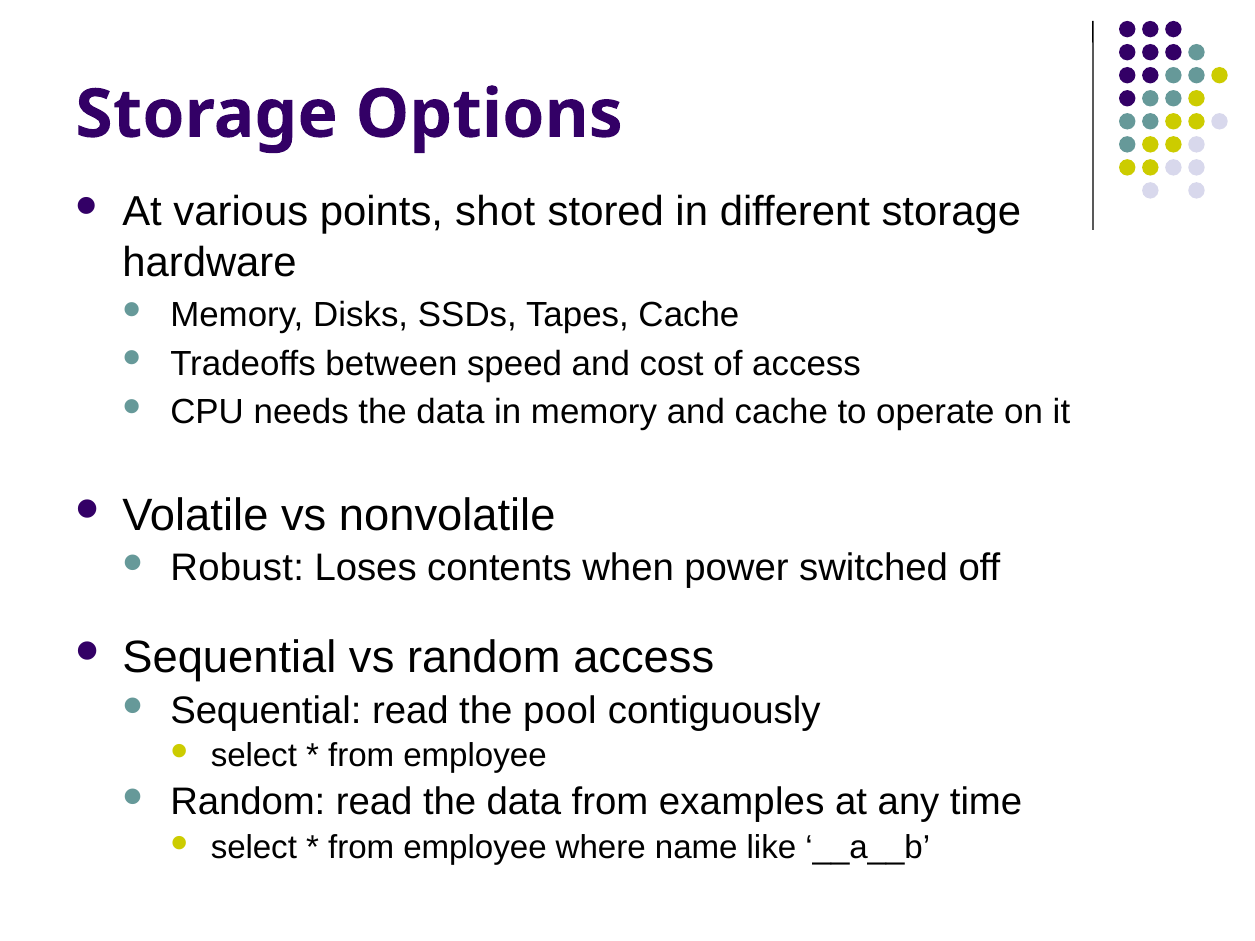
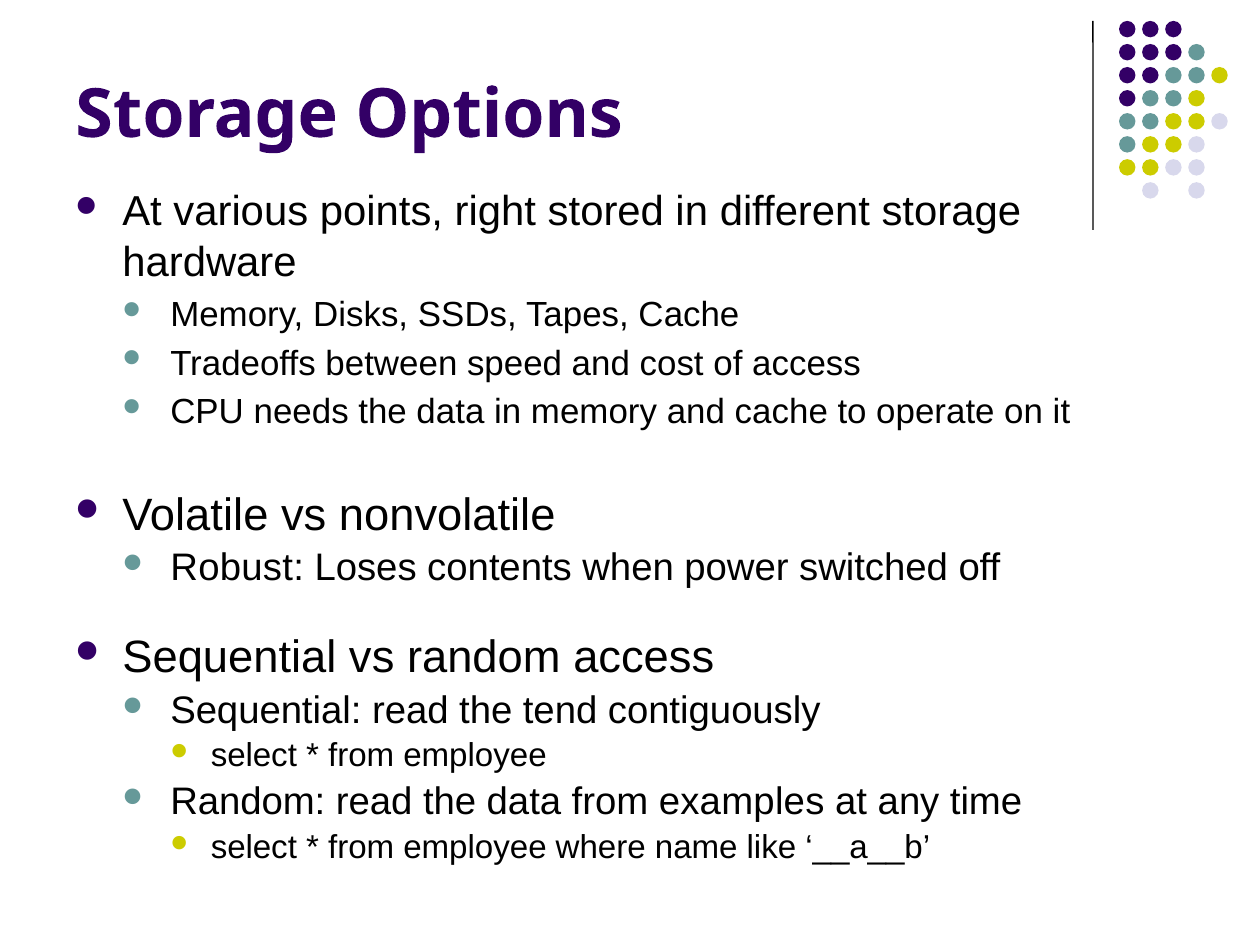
shot: shot -> right
pool: pool -> tend
